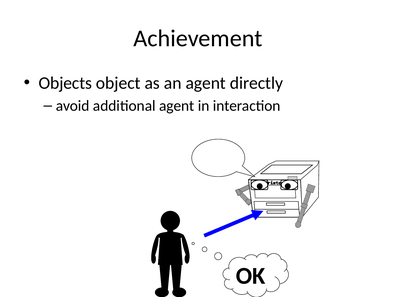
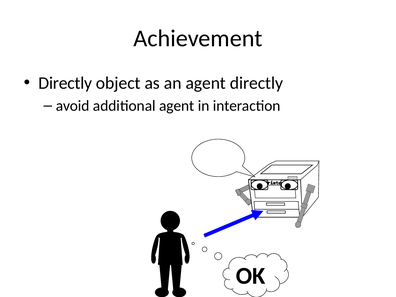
Objects at (65, 83): Objects -> Directly
